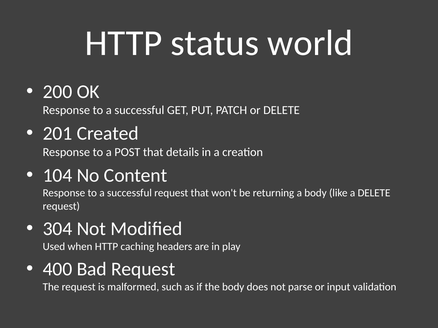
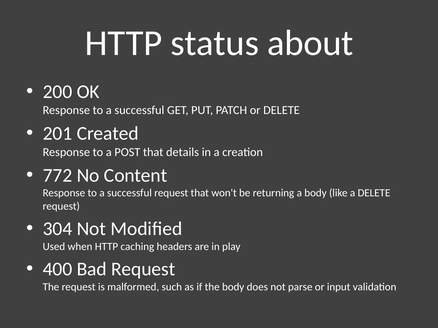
world: world -> about
104: 104 -> 772
